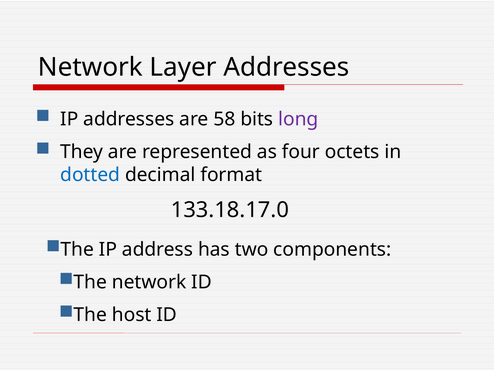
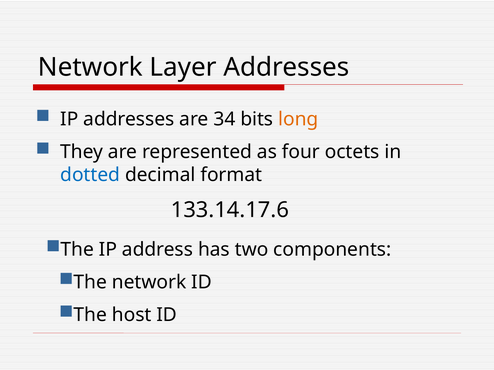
58: 58 -> 34
long colour: purple -> orange
133.18.17.0: 133.18.17.0 -> 133.14.17.6
